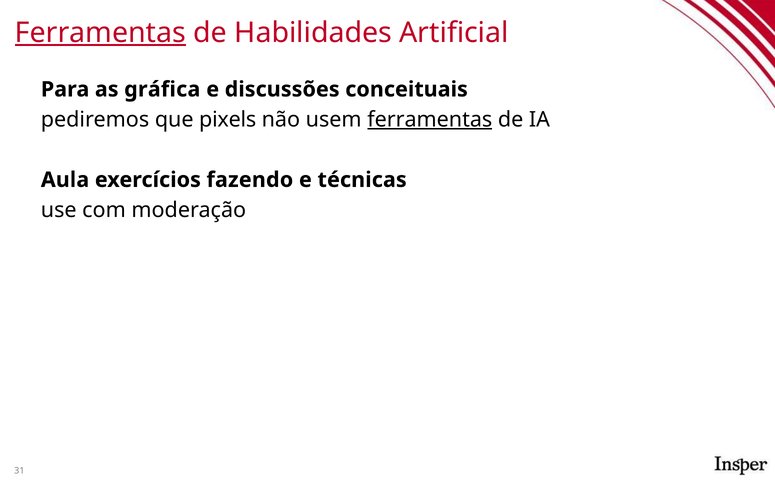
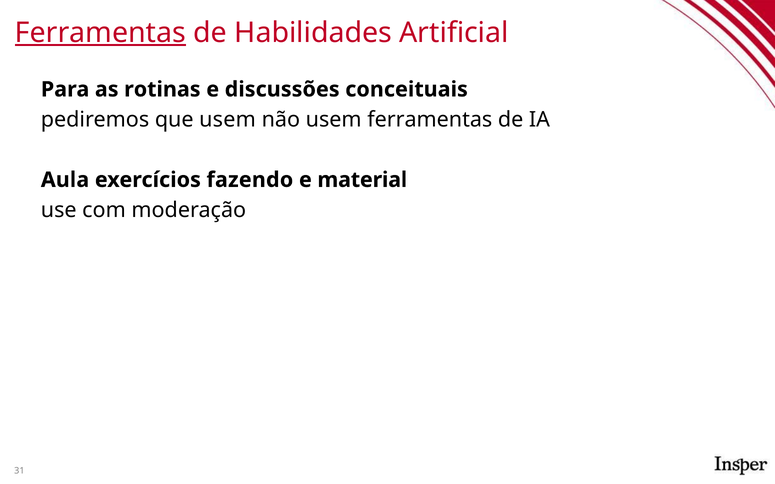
gráfica: gráfica -> rotinas
que pixels: pixels -> usem
ferramentas at (430, 120) underline: present -> none
técnicas: técnicas -> material
